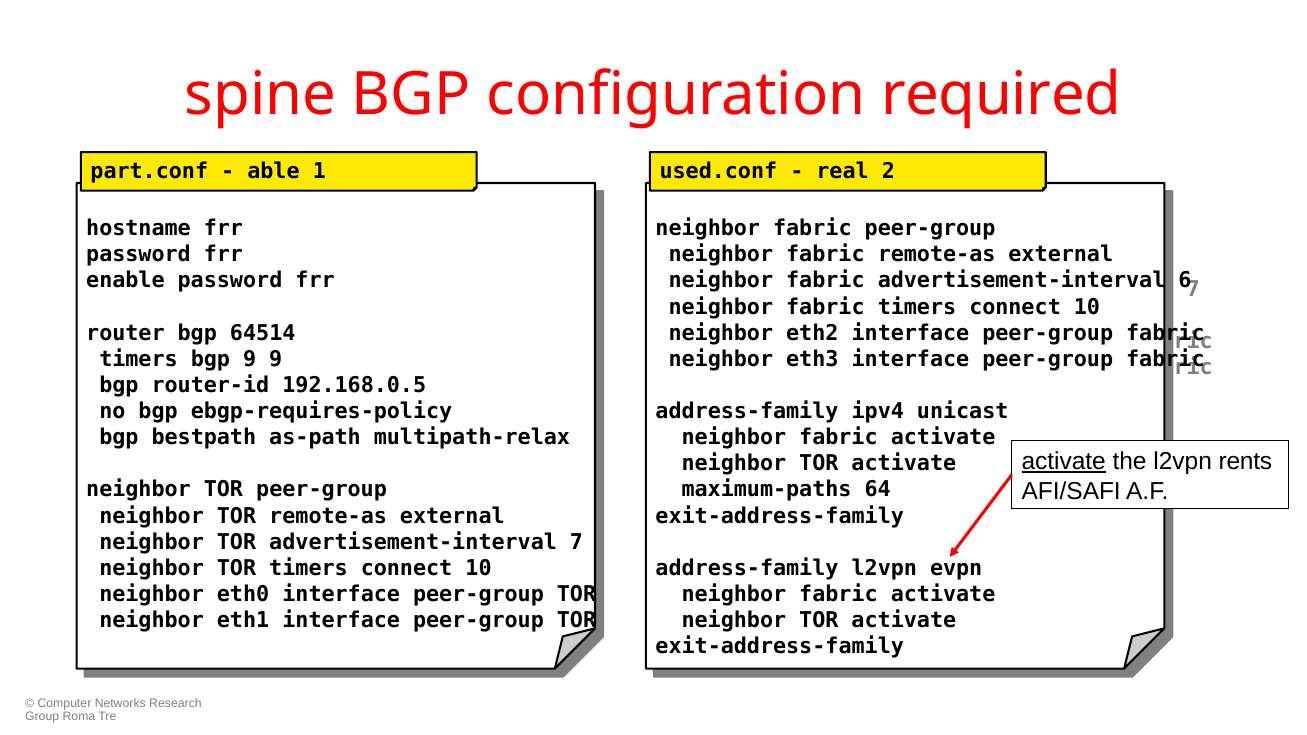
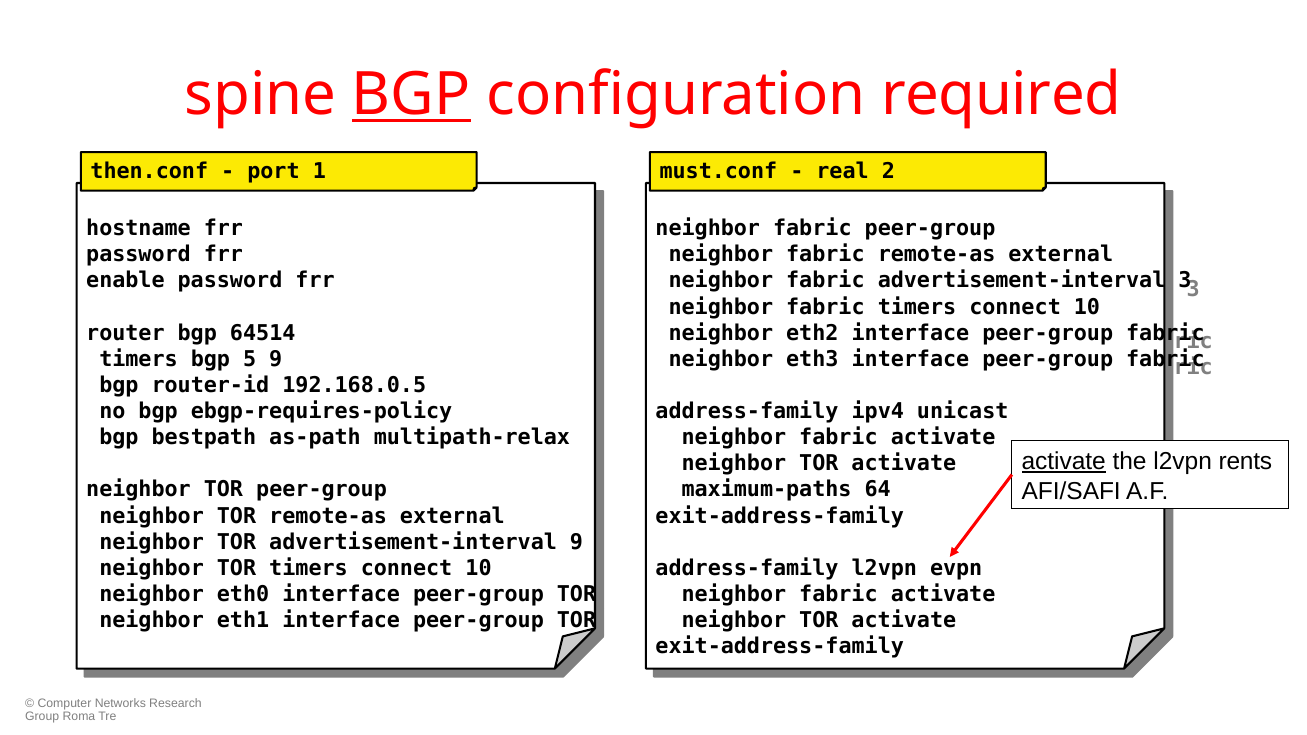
BGP at (411, 95) underline: none -> present
part.conf: part.conf -> then.conf
able: able -> port
used.conf: used.conf -> must.conf
6 at (1185, 281): 6 -> 3
7 at (1193, 289): 7 -> 3
9 at (250, 359): 9 -> 5
7 at (577, 542): 7 -> 9
